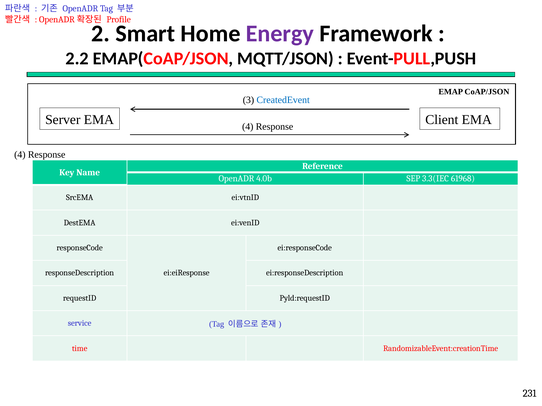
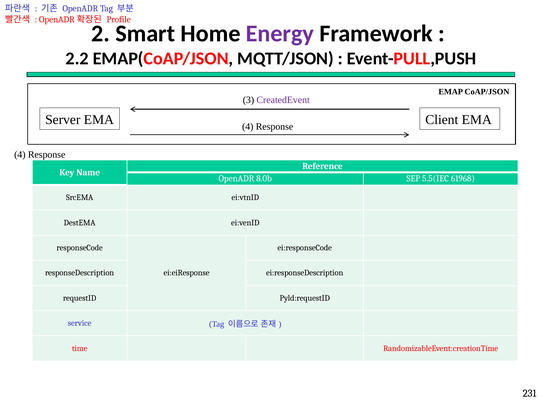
CreatedEvent colour: blue -> purple
4.0b: 4.0b -> 8.0b
3.3(IEC: 3.3(IEC -> 5.5(IEC
